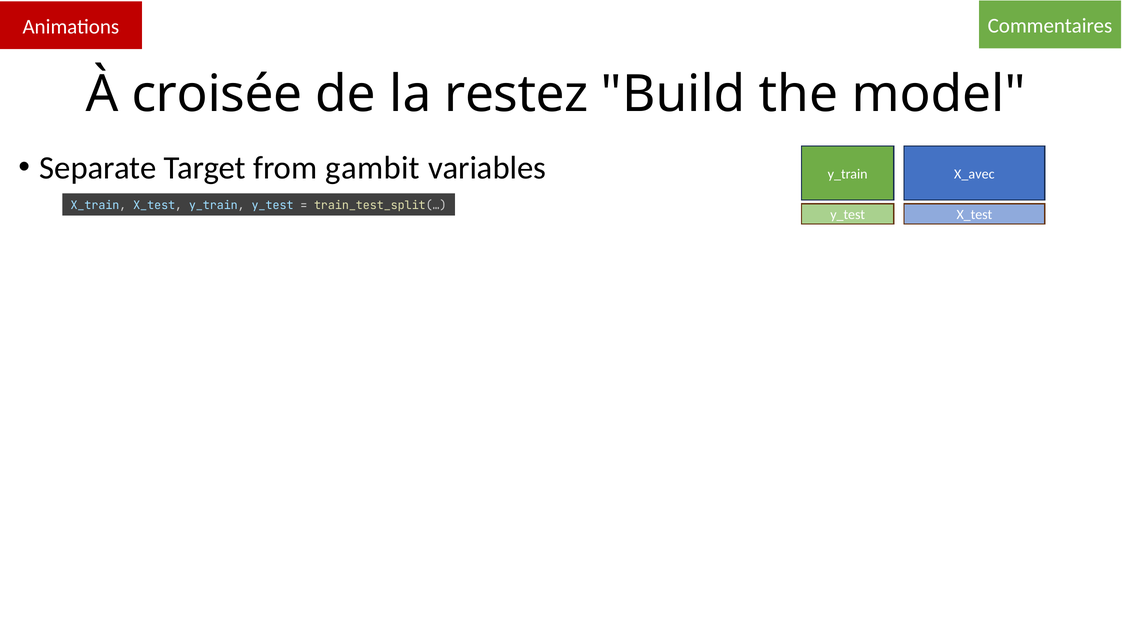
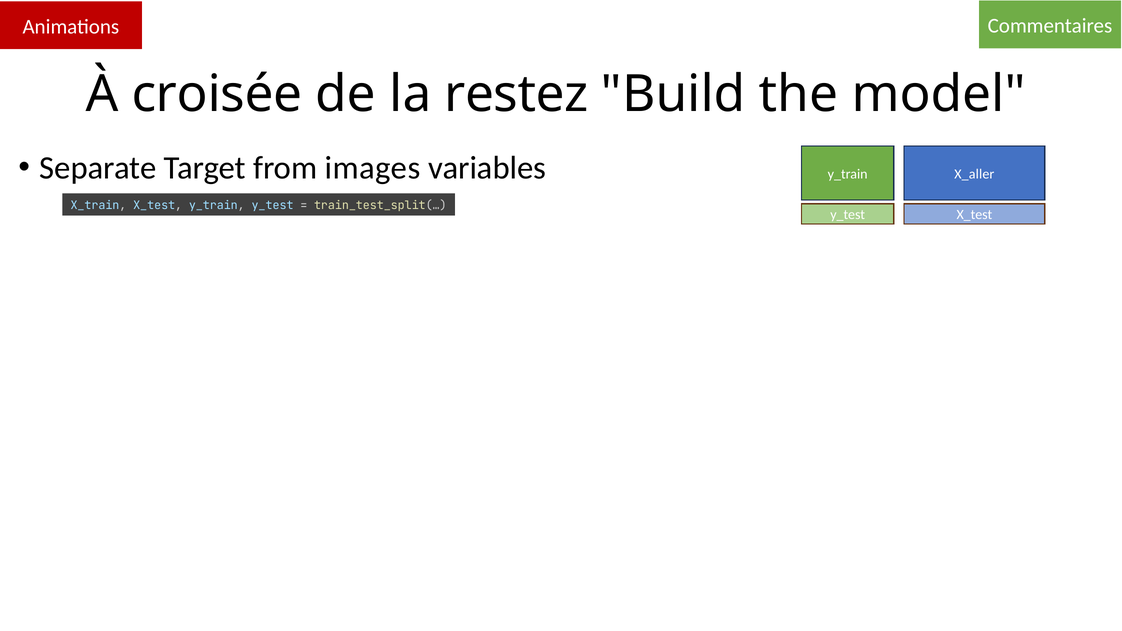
gambit: gambit -> images
X_avec: X_avec -> X_aller
